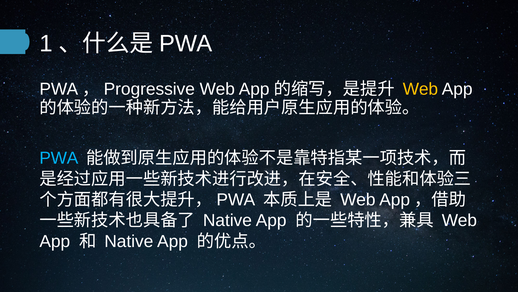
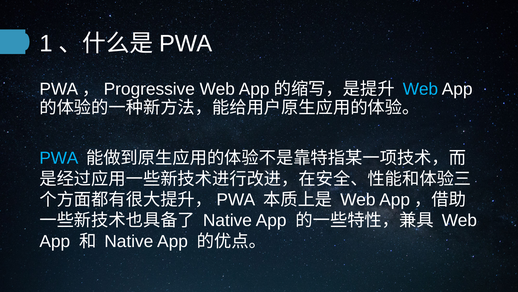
Web at (420, 89) colour: yellow -> light blue
